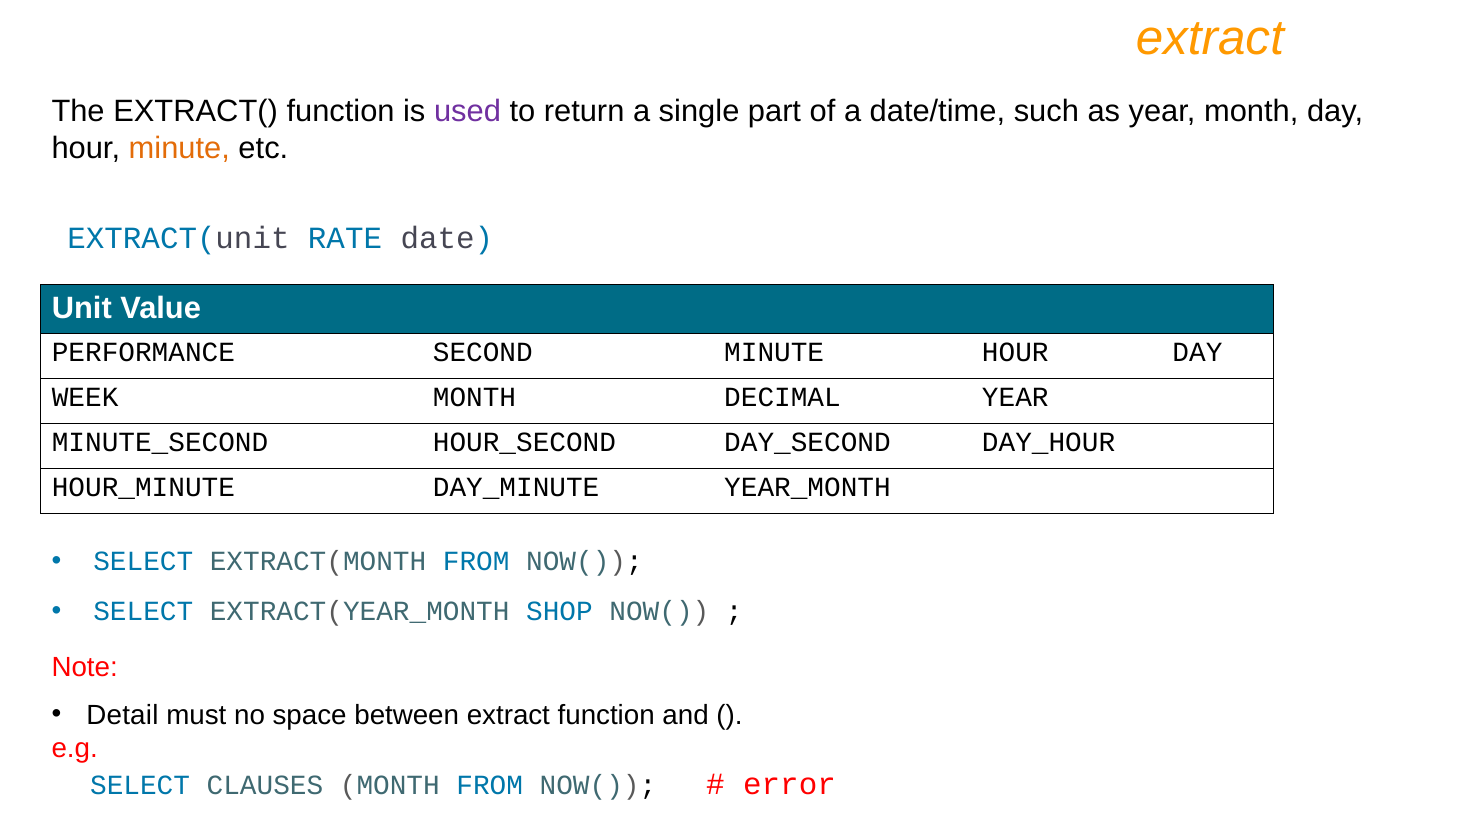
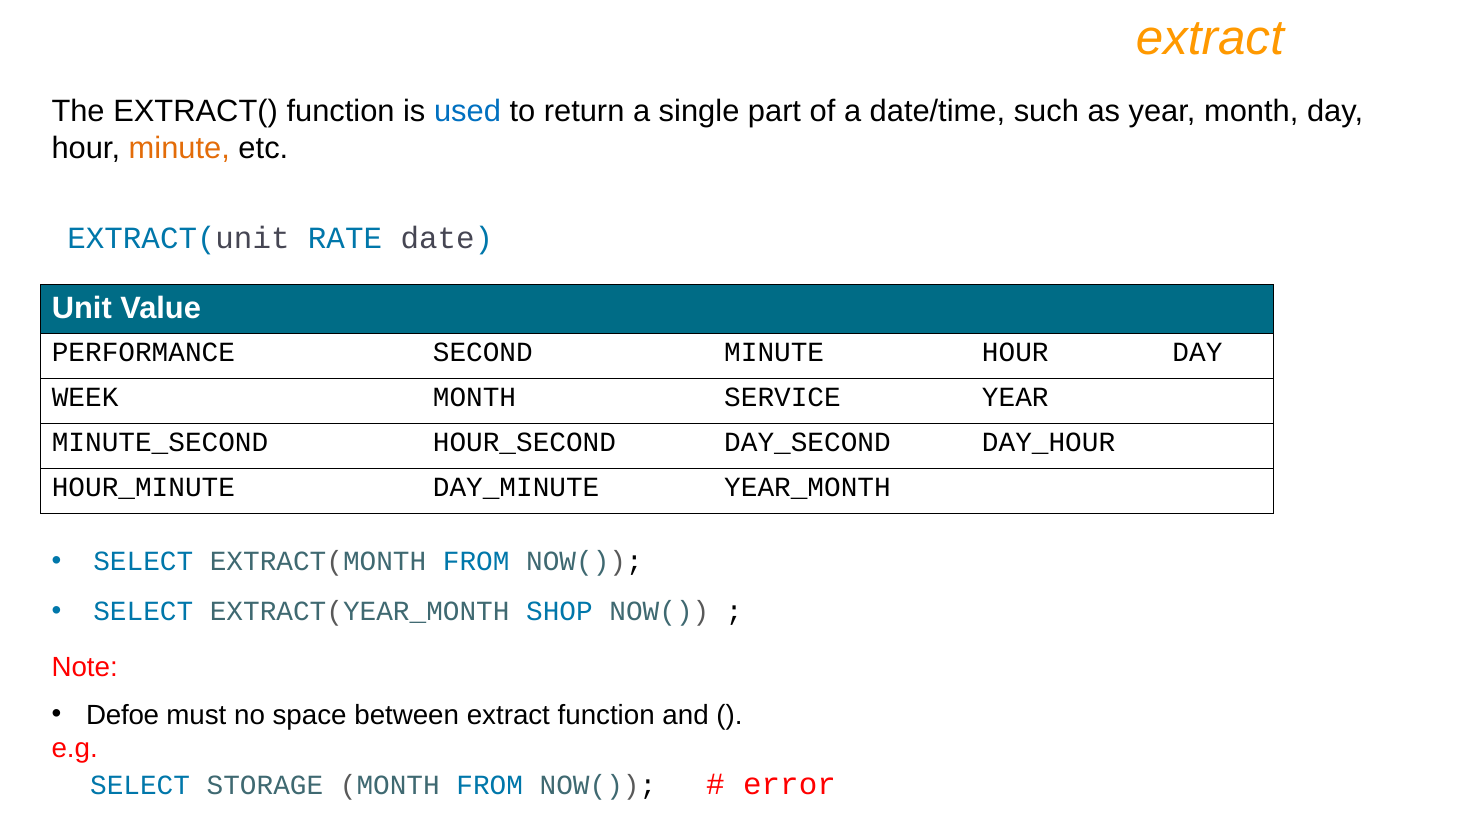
used colour: purple -> blue
DECIMAL: DECIMAL -> SERVICE
Detail: Detail -> Defoe
CLAUSES: CLAUSES -> STORAGE
